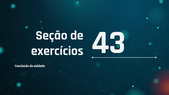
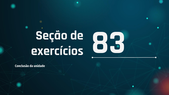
43: 43 -> 83
